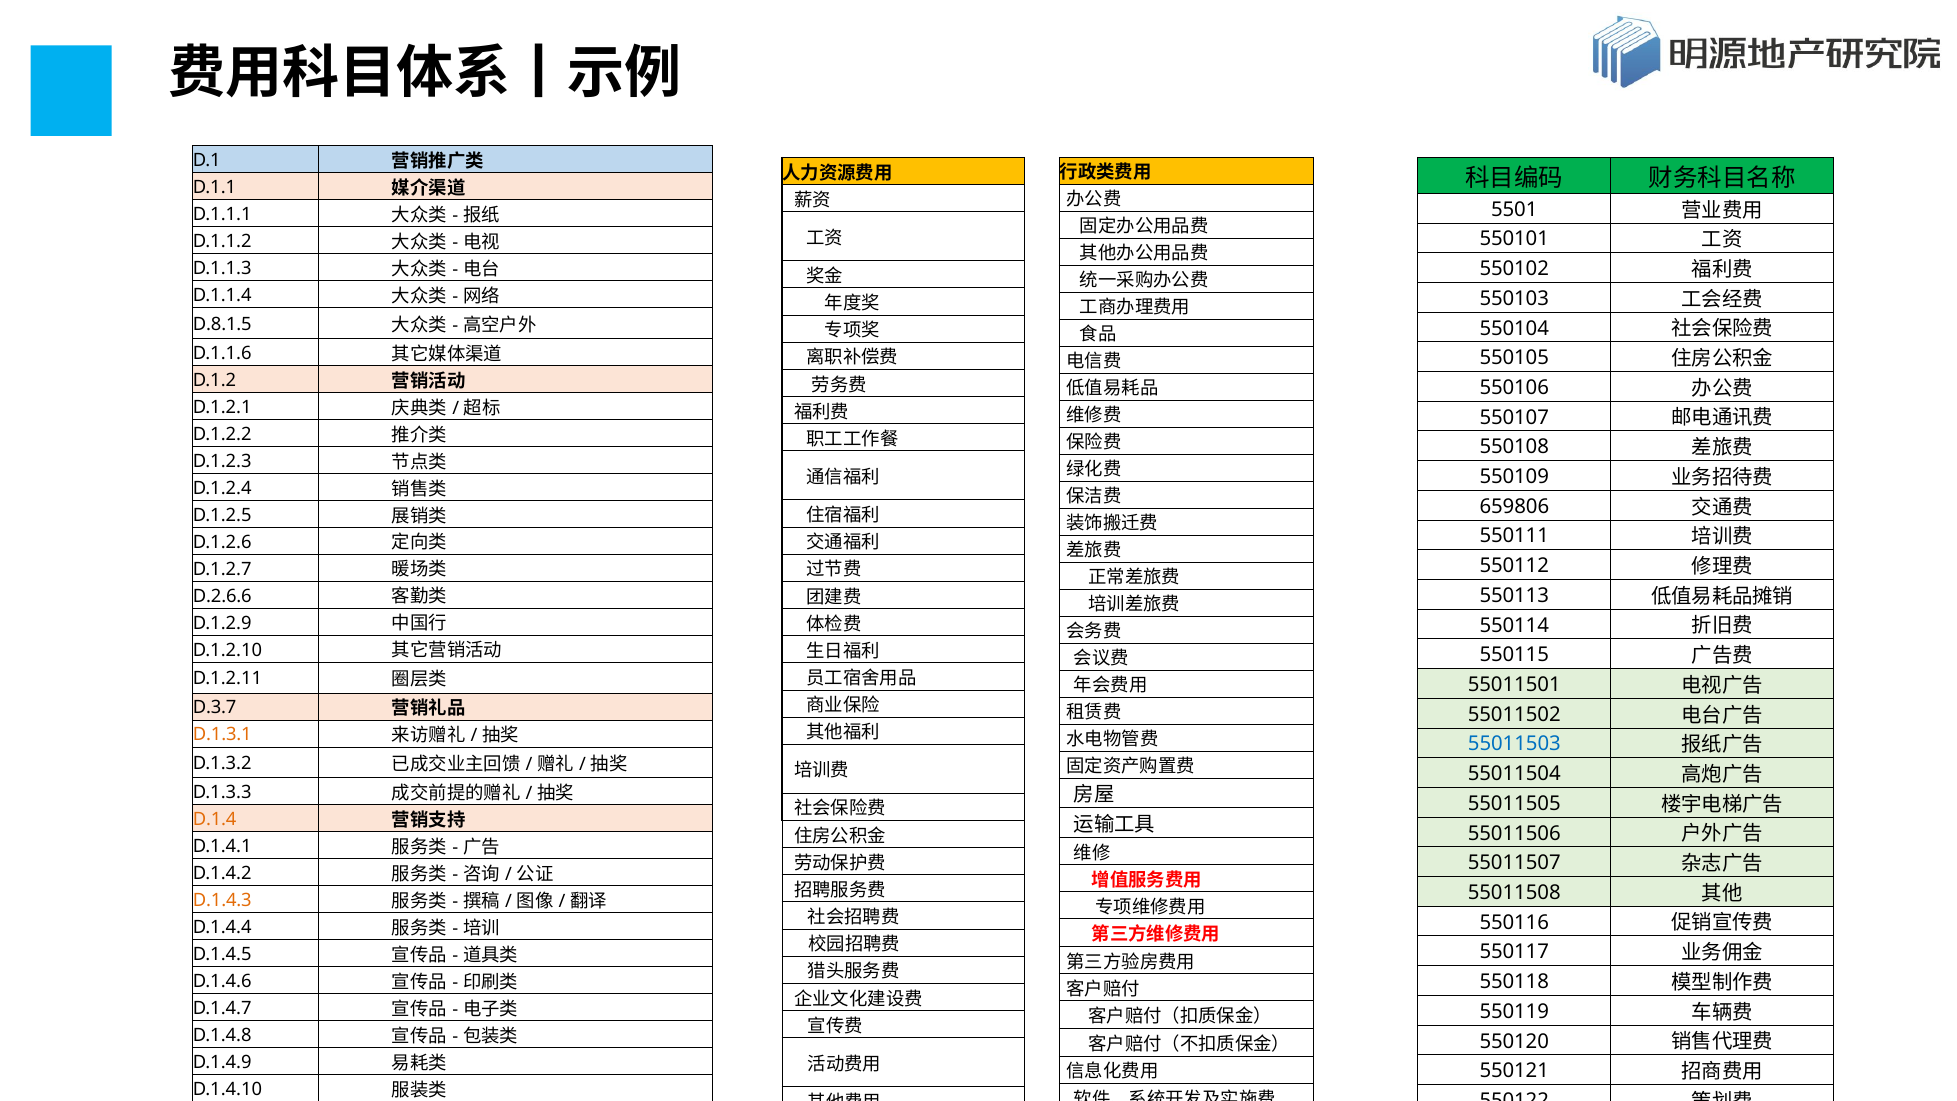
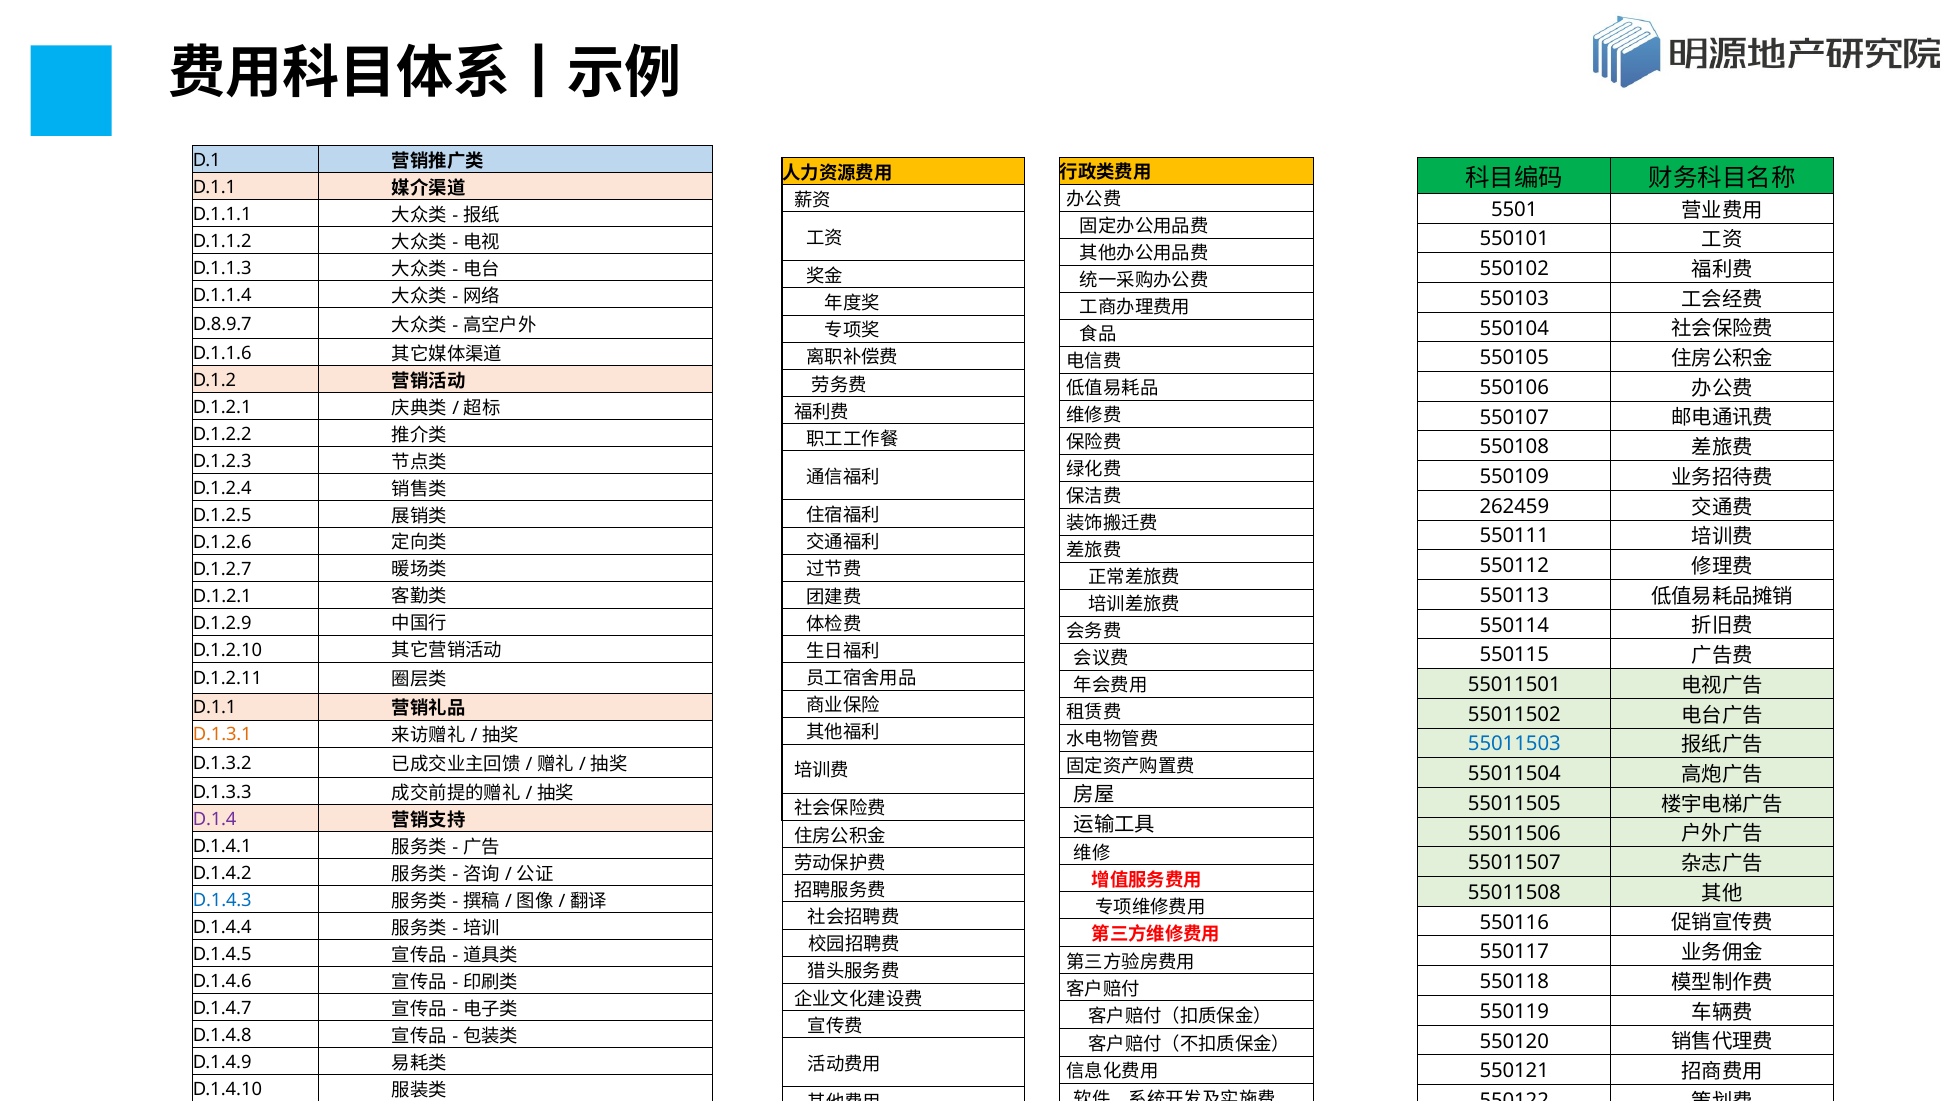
D.8.1.5: D.8.1.5 -> D.8.9.7
659806: 659806 -> 262459
D.2.6.6 at (222, 596): D.2.6.6 -> D.1.2.1
D.3.7 at (215, 708): D.3.7 -> D.1.1
D.1.4 colour: orange -> purple
D.1.4.3 colour: orange -> blue
